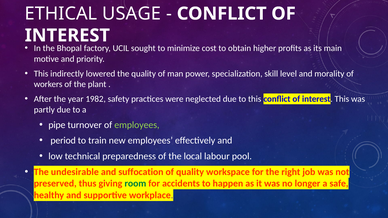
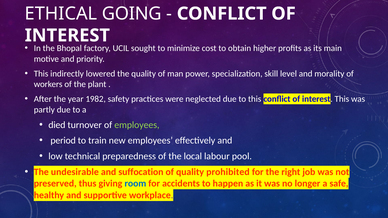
USAGE: USAGE -> GOING
pipe: pipe -> died
workspace: workspace -> prohibited
room colour: green -> blue
